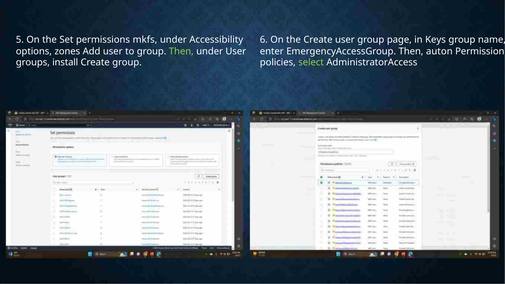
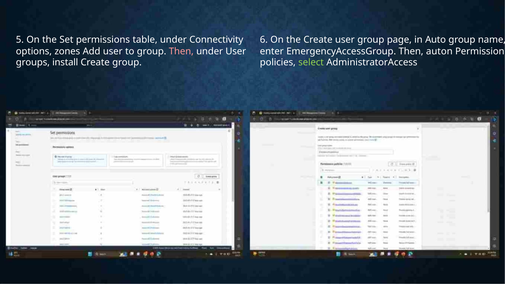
mkfs: mkfs -> table
Accessibility: Accessibility -> Connectivity
Keys: Keys -> Auto
Then at (181, 51) colour: light green -> pink
